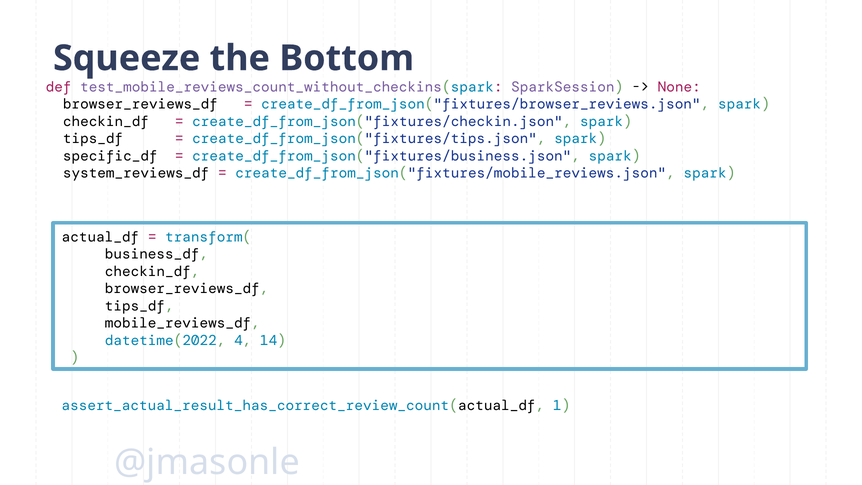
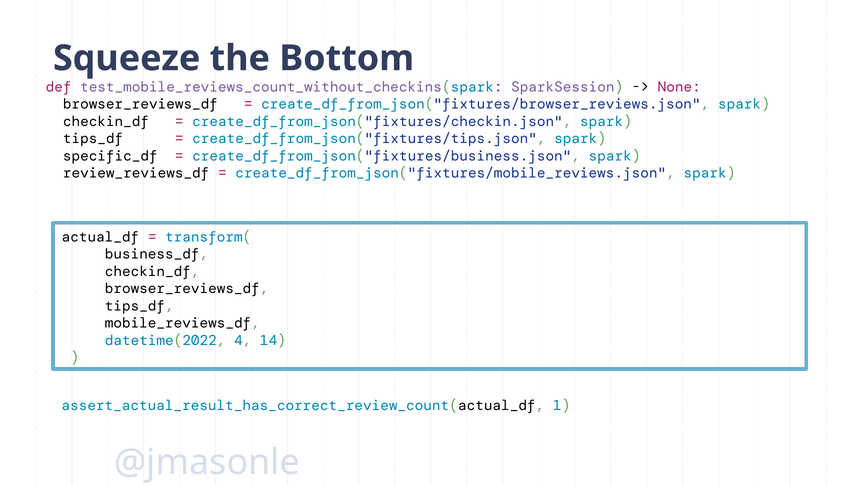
system_reviews_df: system_reviews_df -> review_reviews_df
